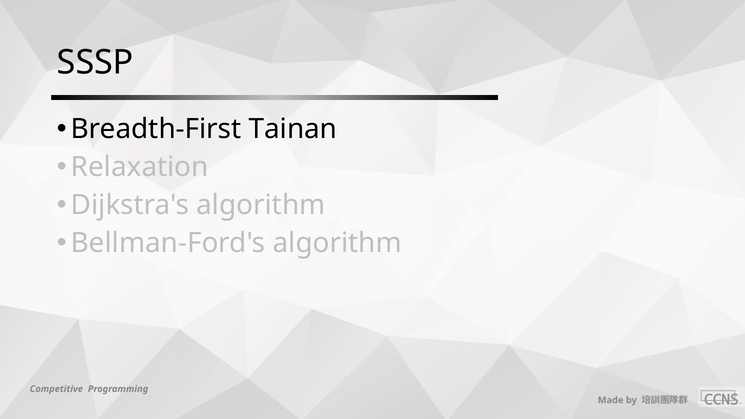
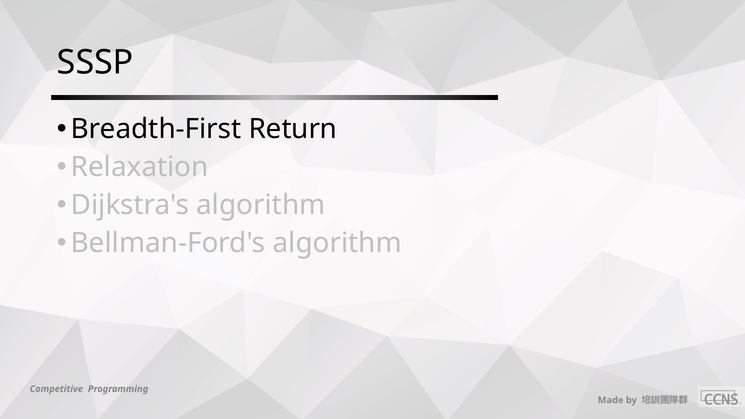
Tainan: Tainan -> Return
